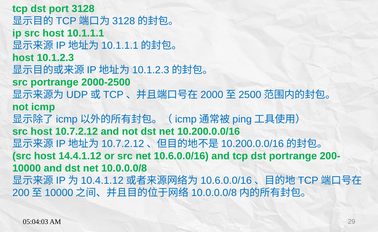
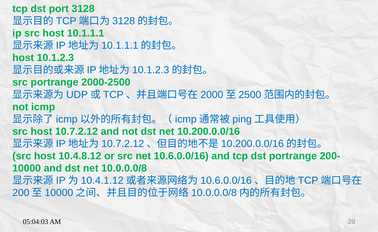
14.4.1.12: 14.4.1.12 -> 10.4.8.12
